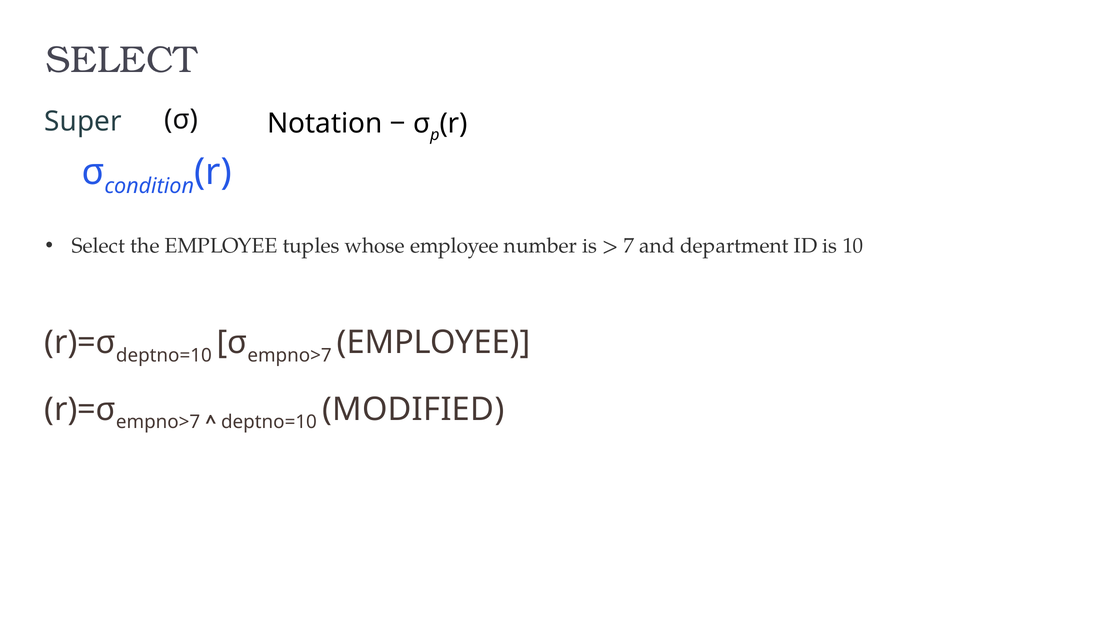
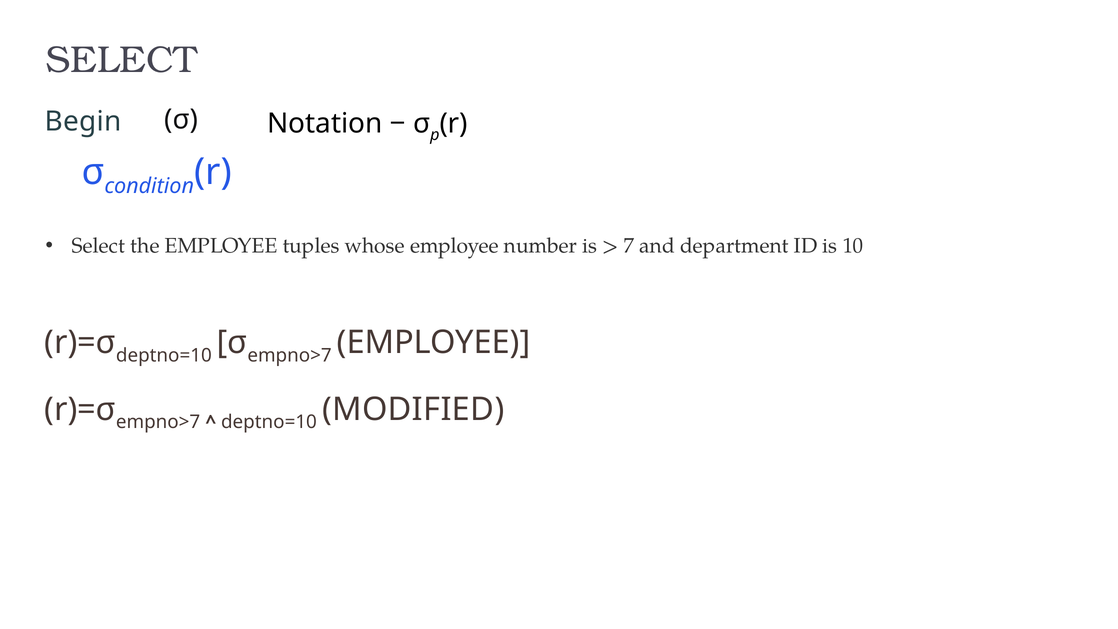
Super: Super -> Begin
